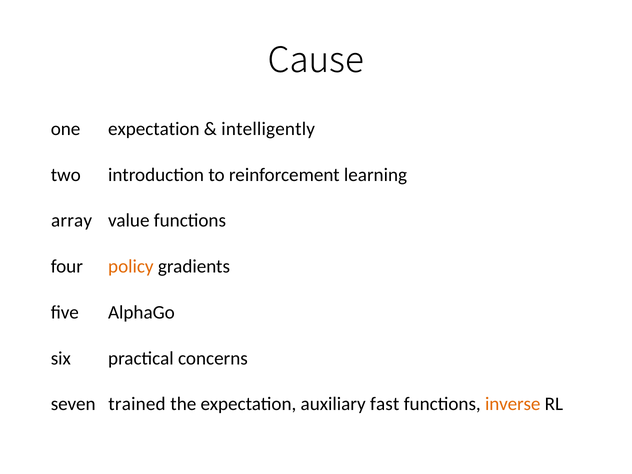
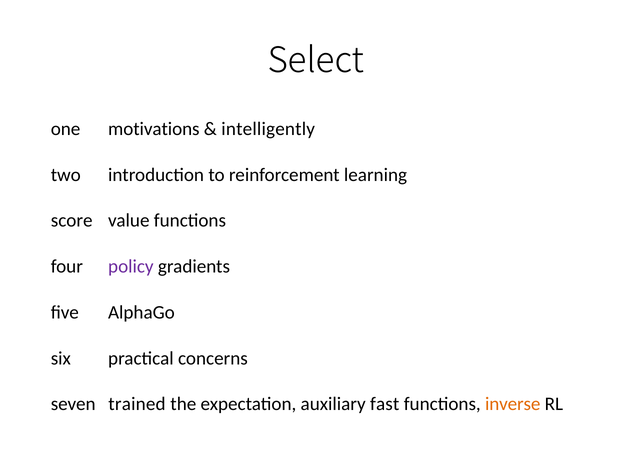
Cause: Cause -> Select
one expectation: expectation -> motivations
array: array -> score
policy colour: orange -> purple
